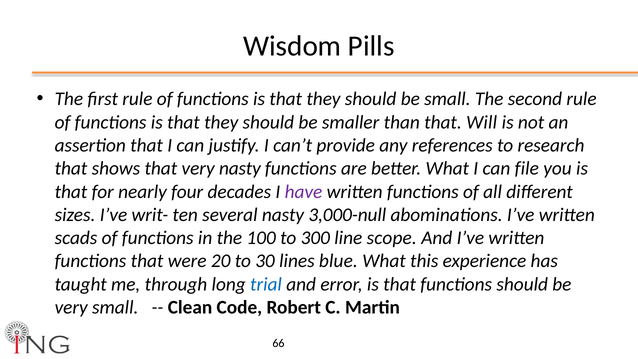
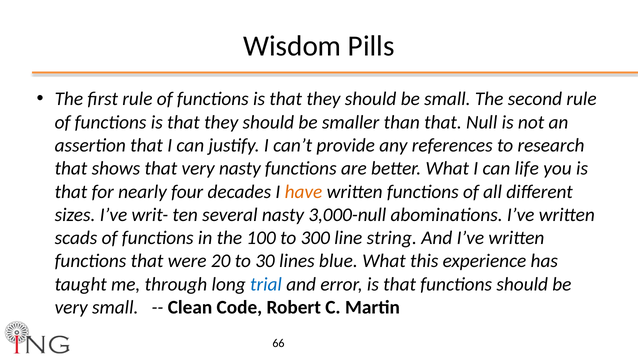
Will: Will -> Null
file: file -> life
have colour: purple -> orange
scope: scope -> string
